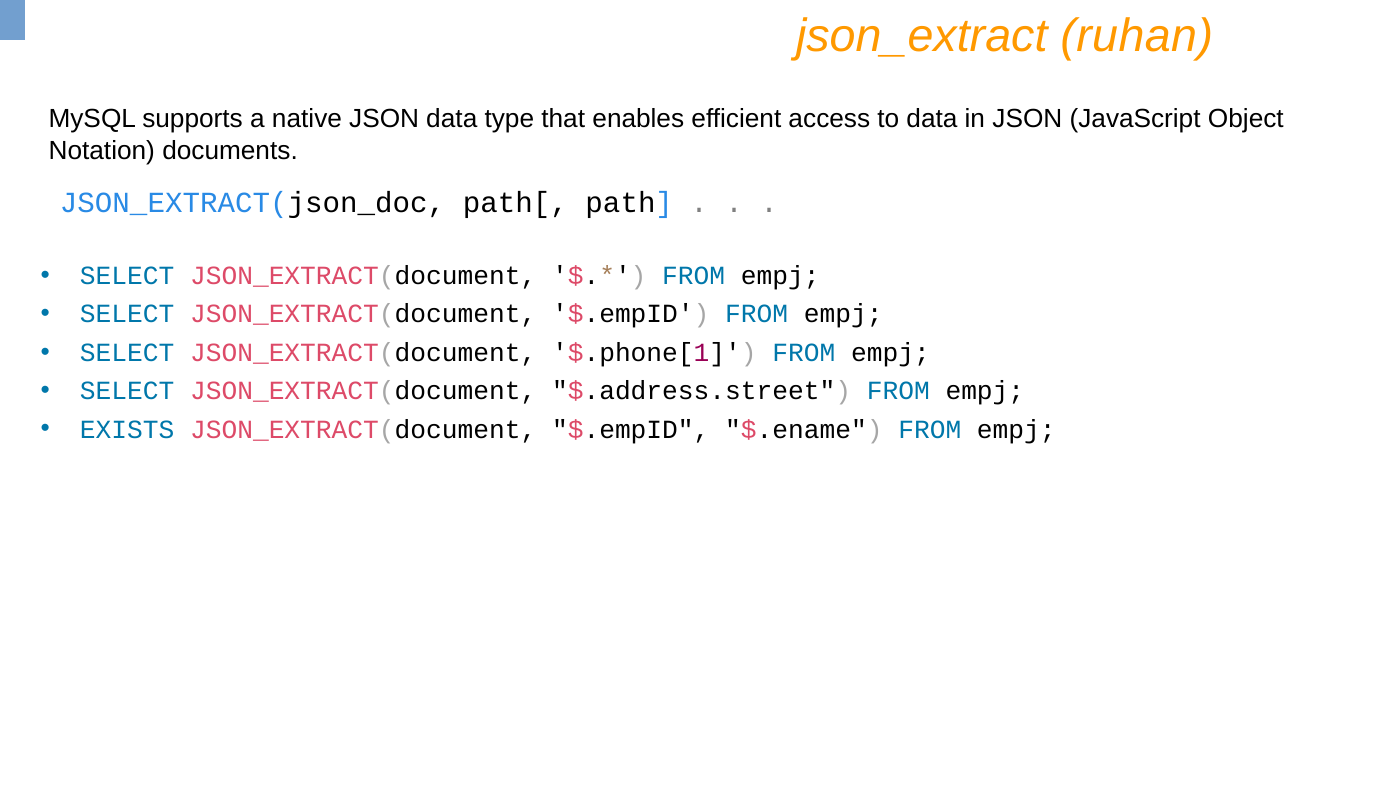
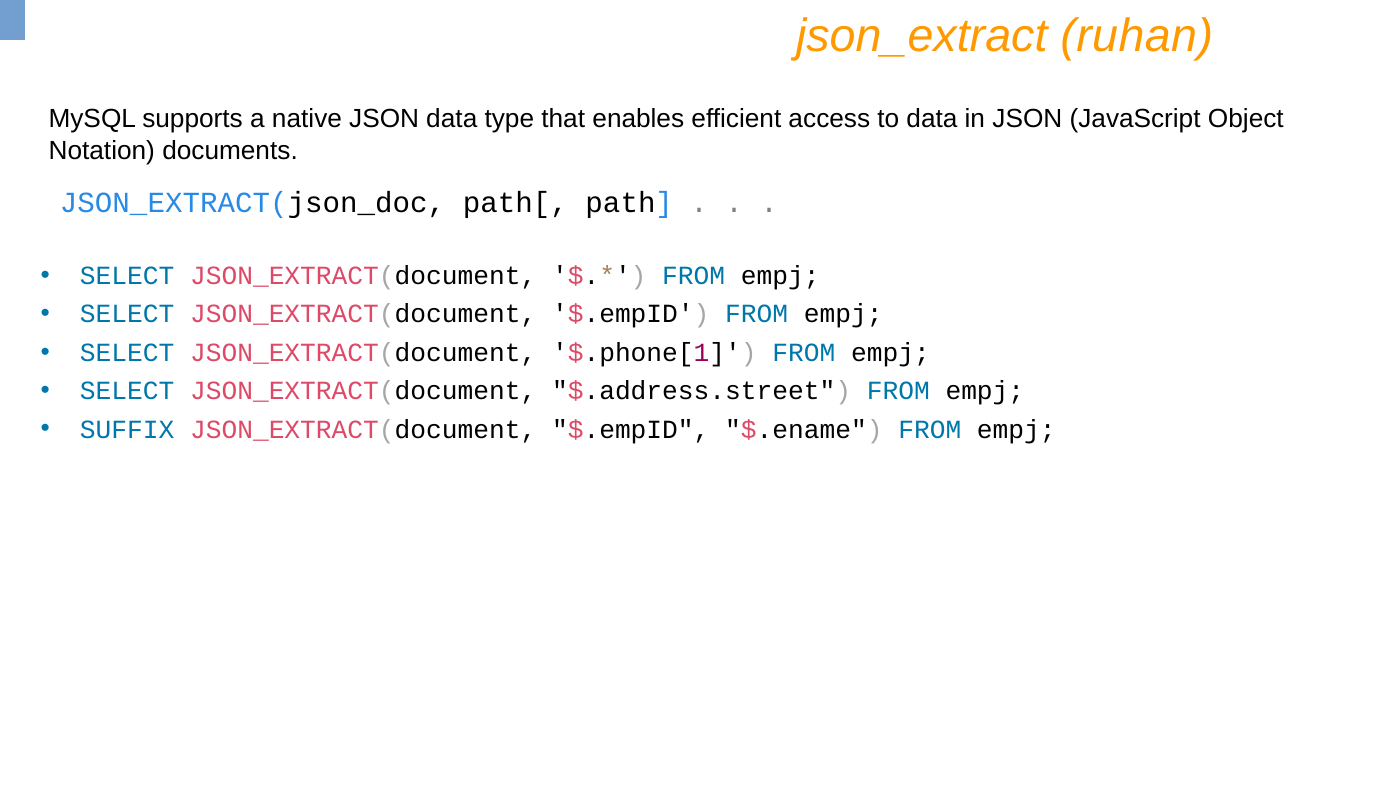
EXISTS: EXISTS -> SUFFIX
